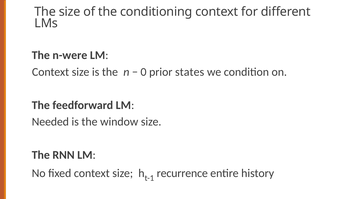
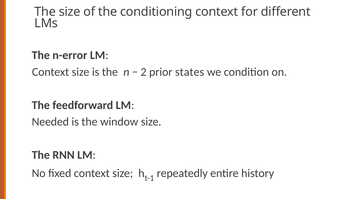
n-were: n-were -> n-error
0: 0 -> 2
recurrence: recurrence -> repeatedly
